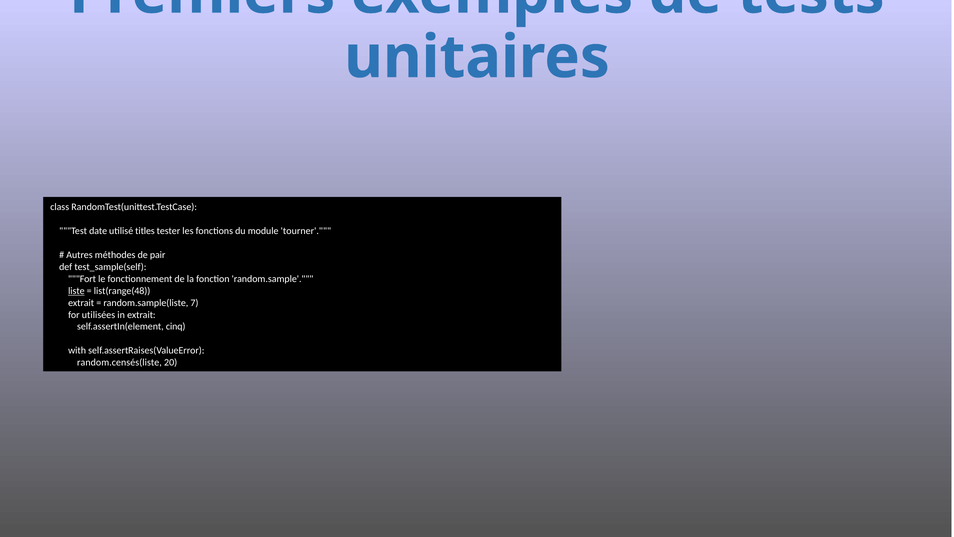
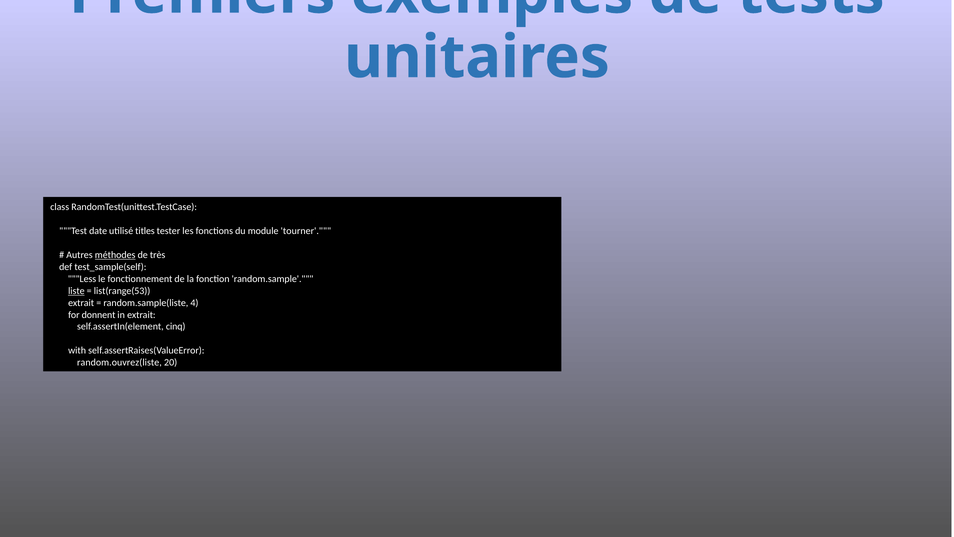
méthodes underline: none -> present
pair: pair -> très
Fort: Fort -> Less
list(range(48: list(range(48 -> list(range(53
7: 7 -> 4
utilisées: utilisées -> donnent
random.censés(liste: random.censés(liste -> random.ouvrez(liste
